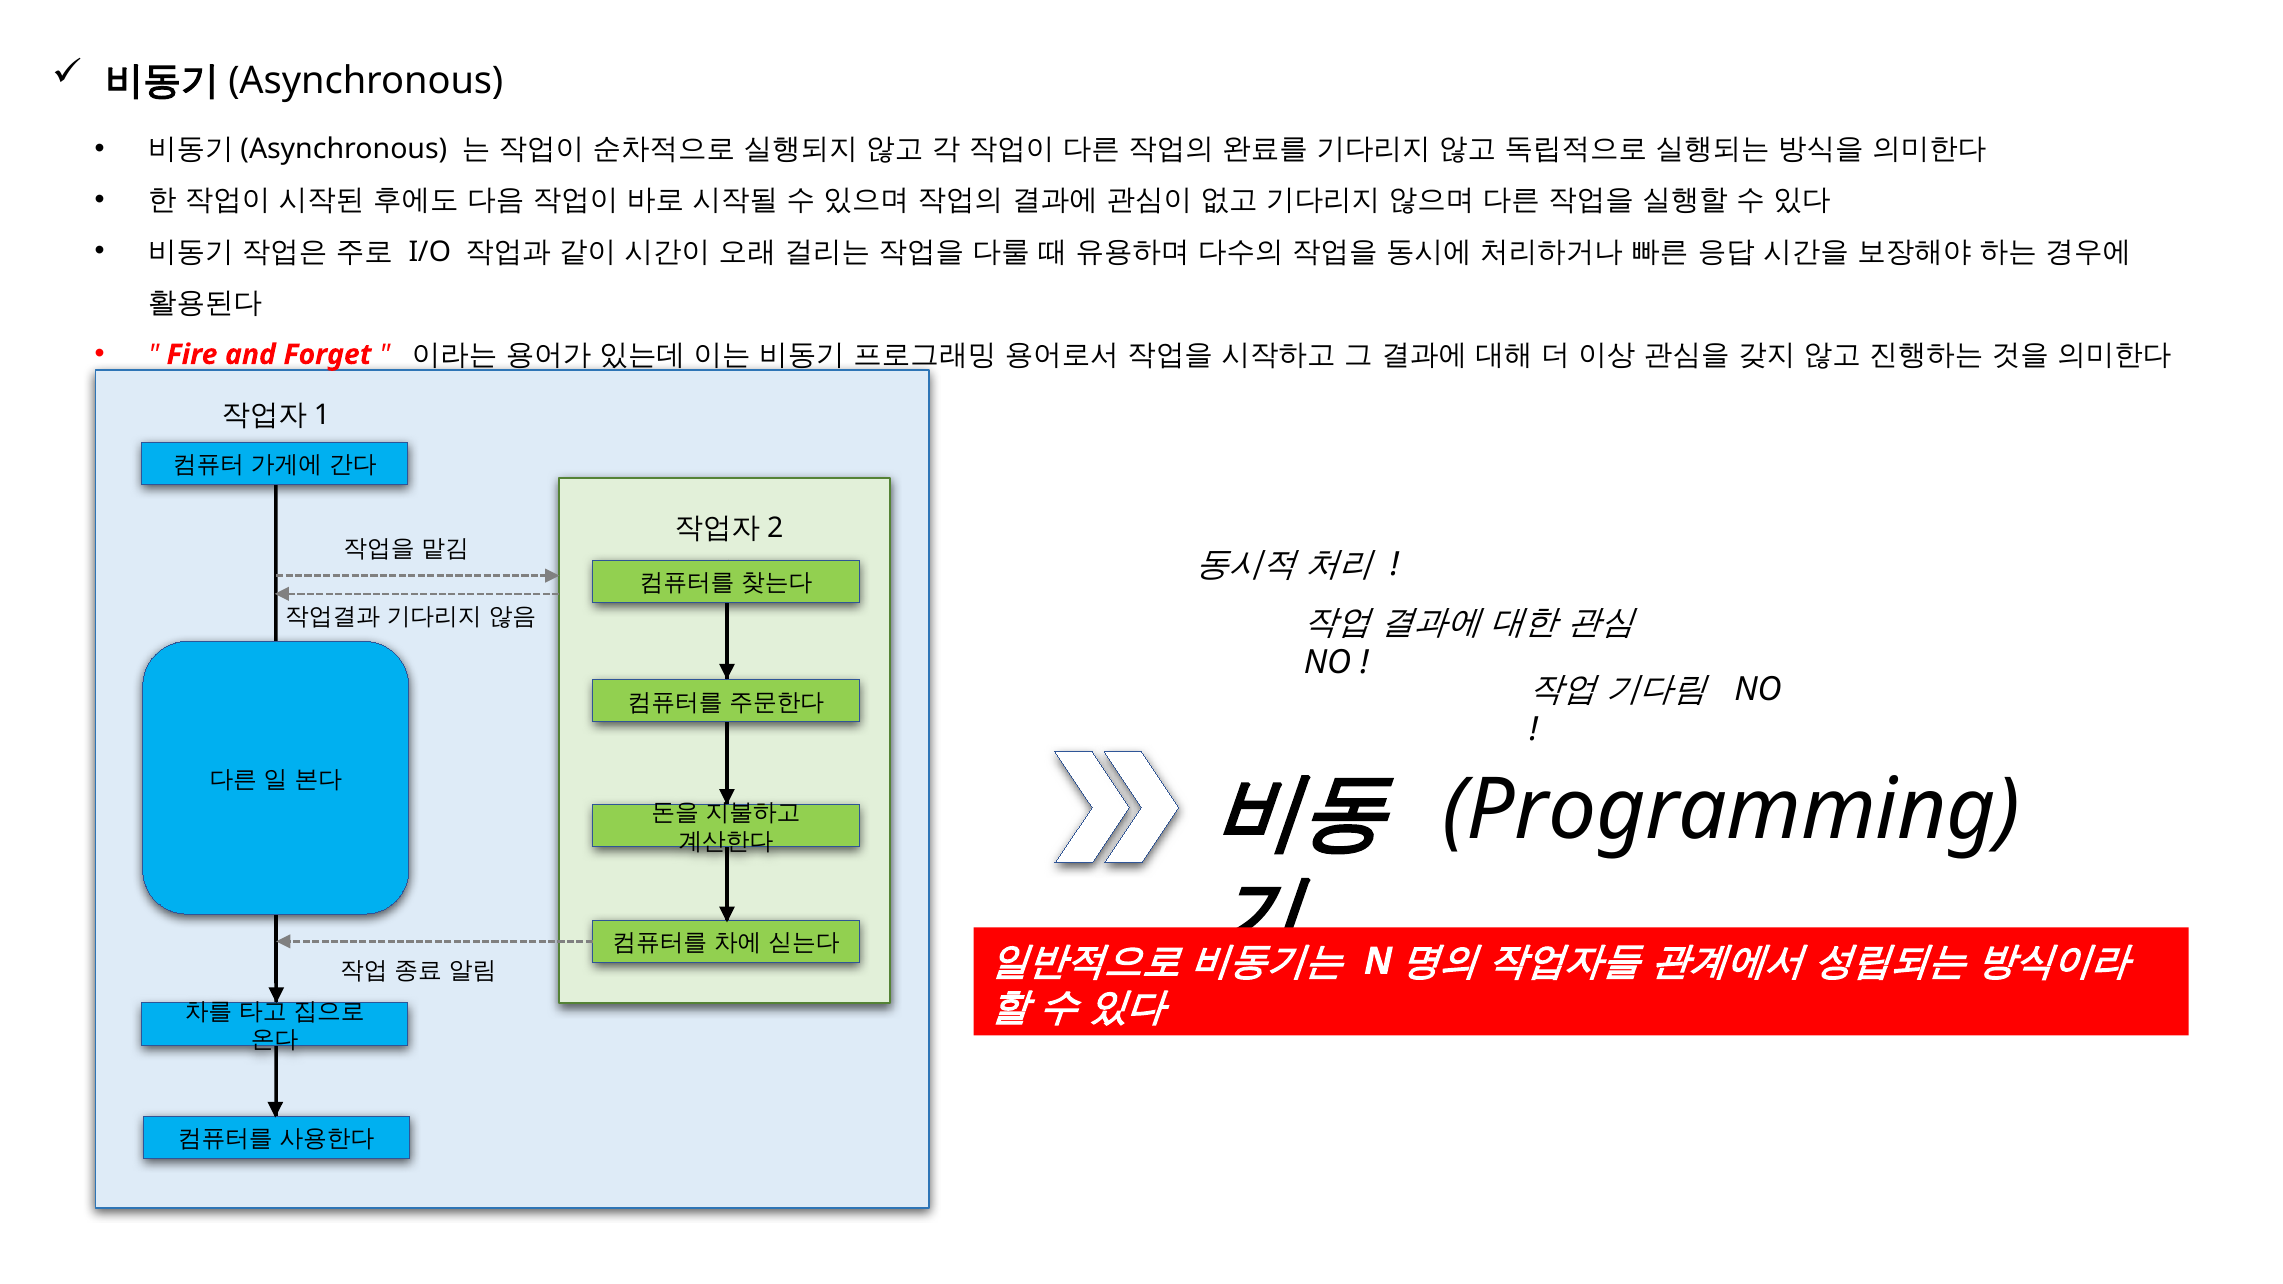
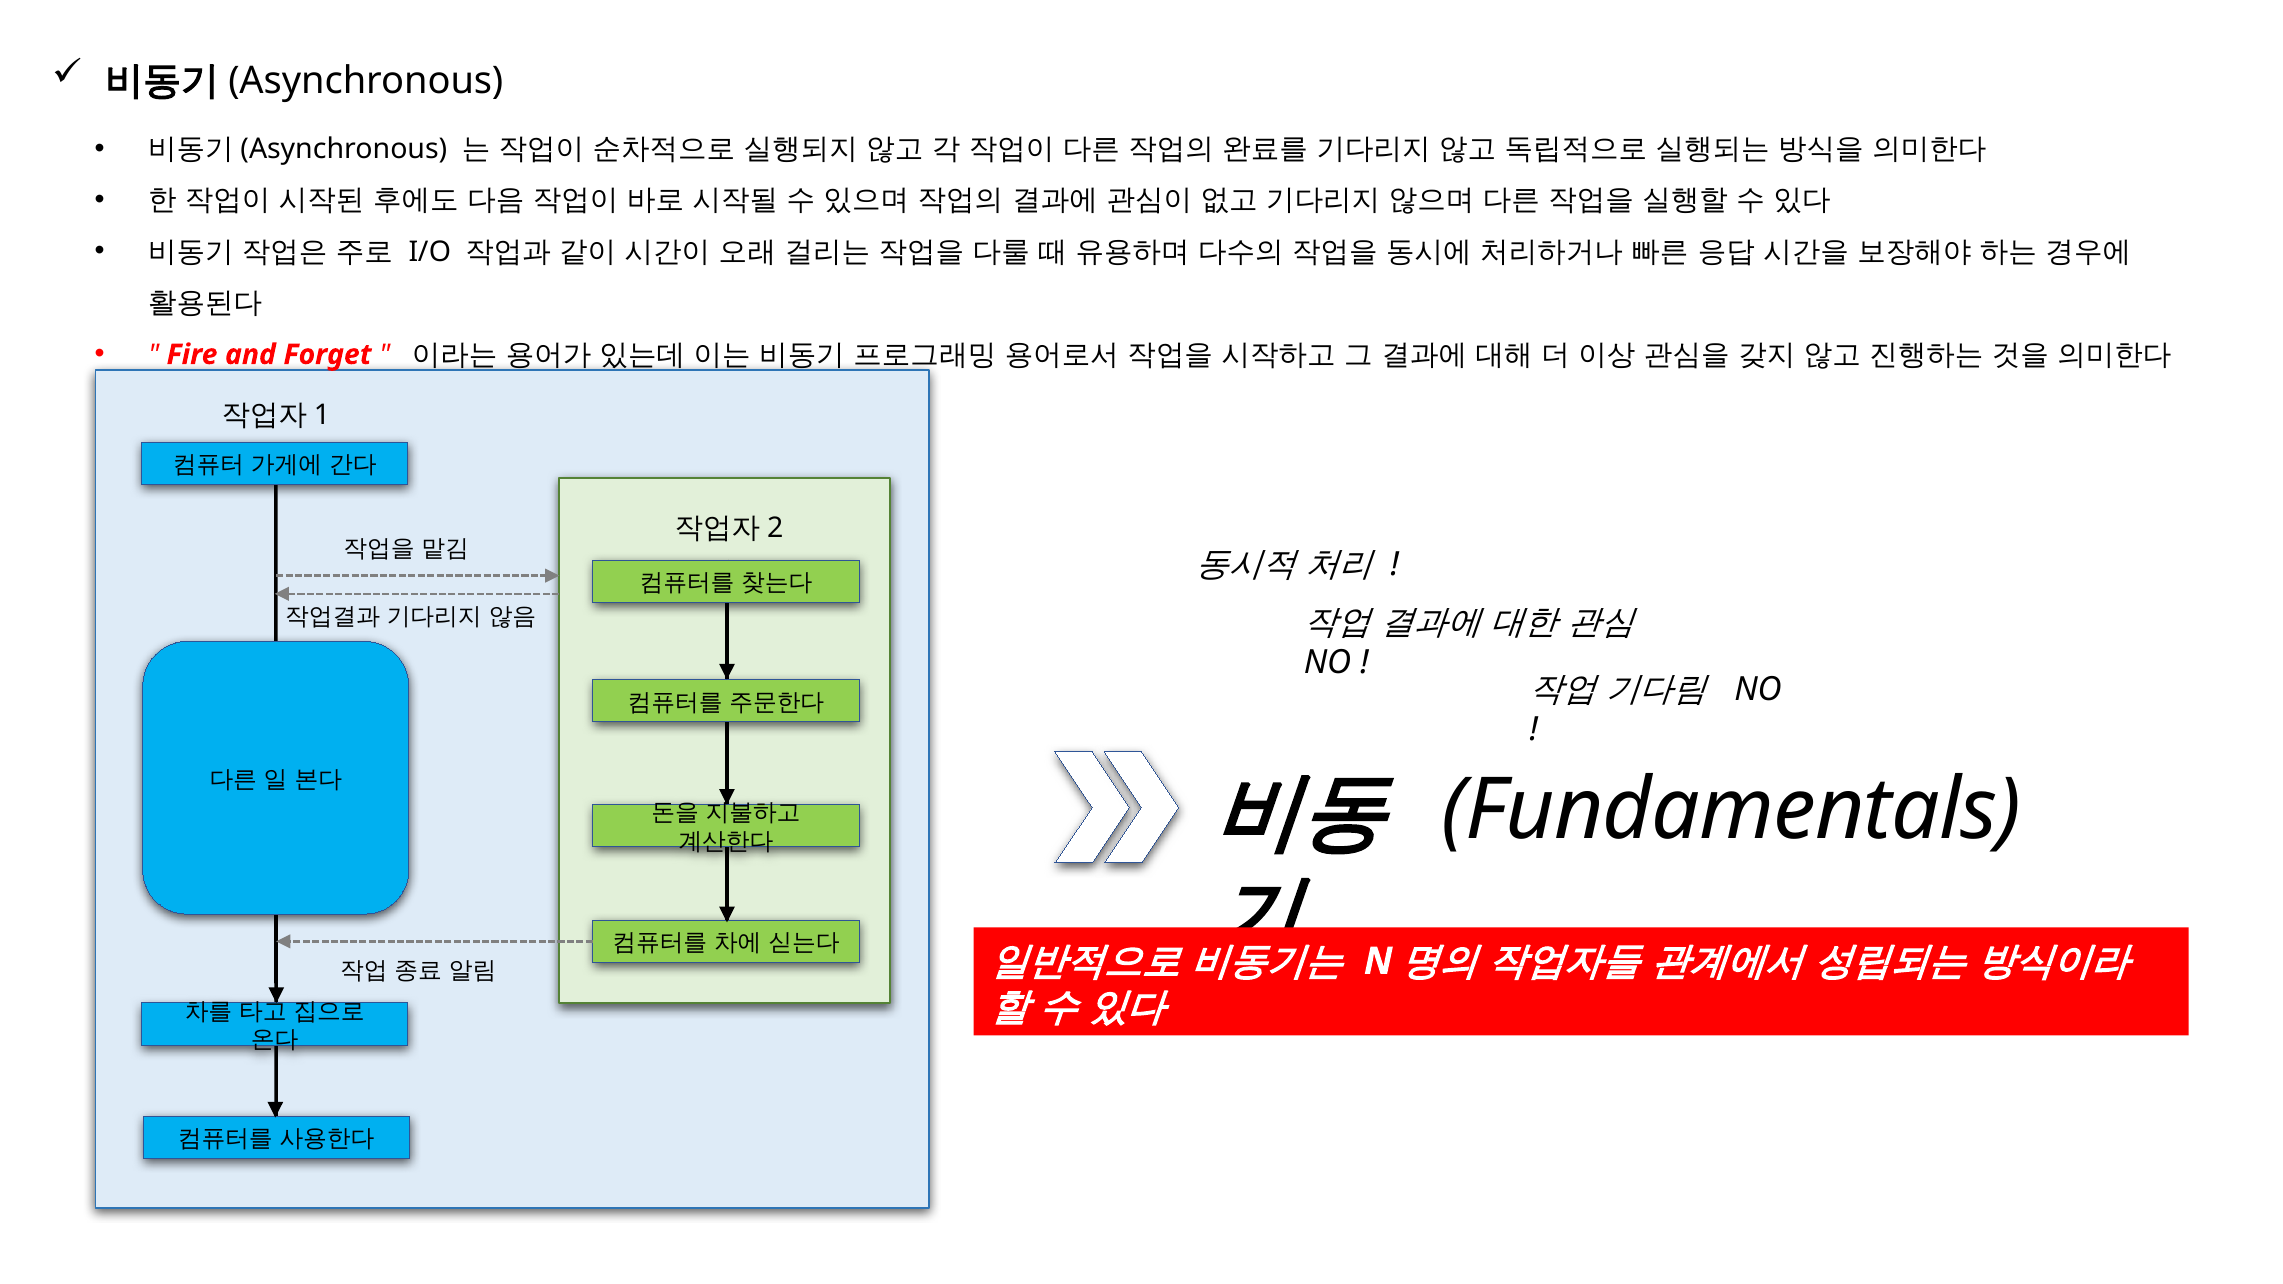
Programming: Programming -> Fundamentals
